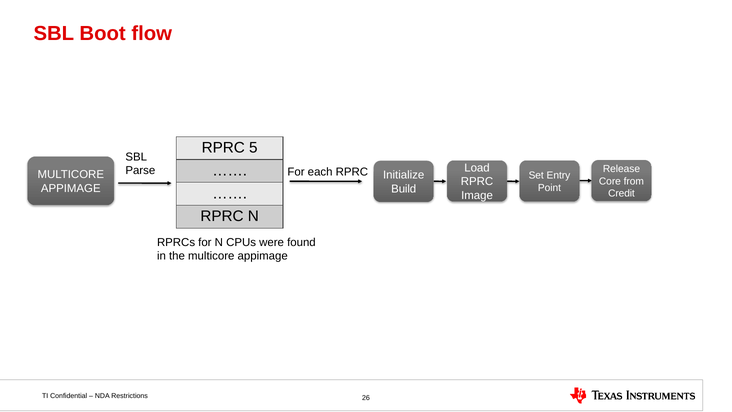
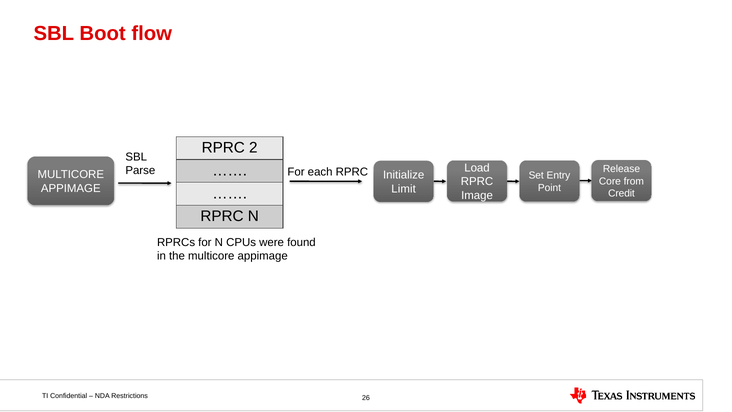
5: 5 -> 2
Build: Build -> Limit
